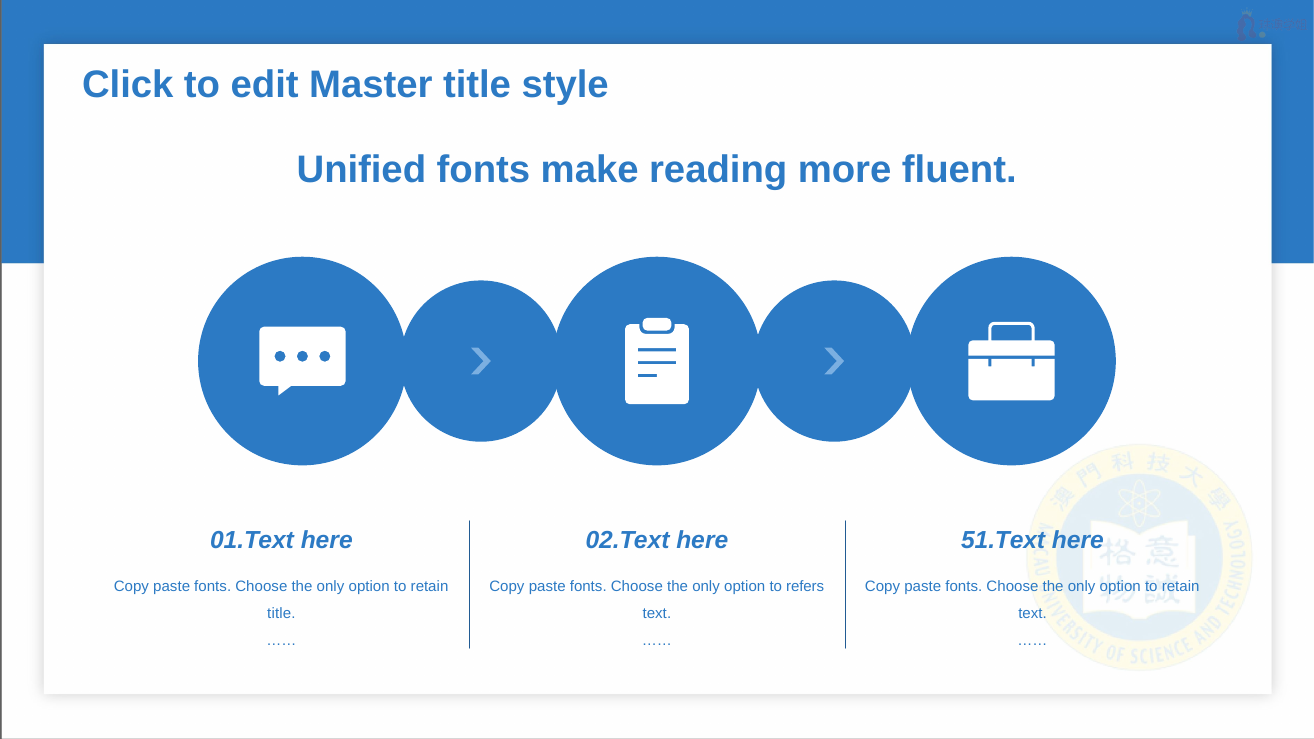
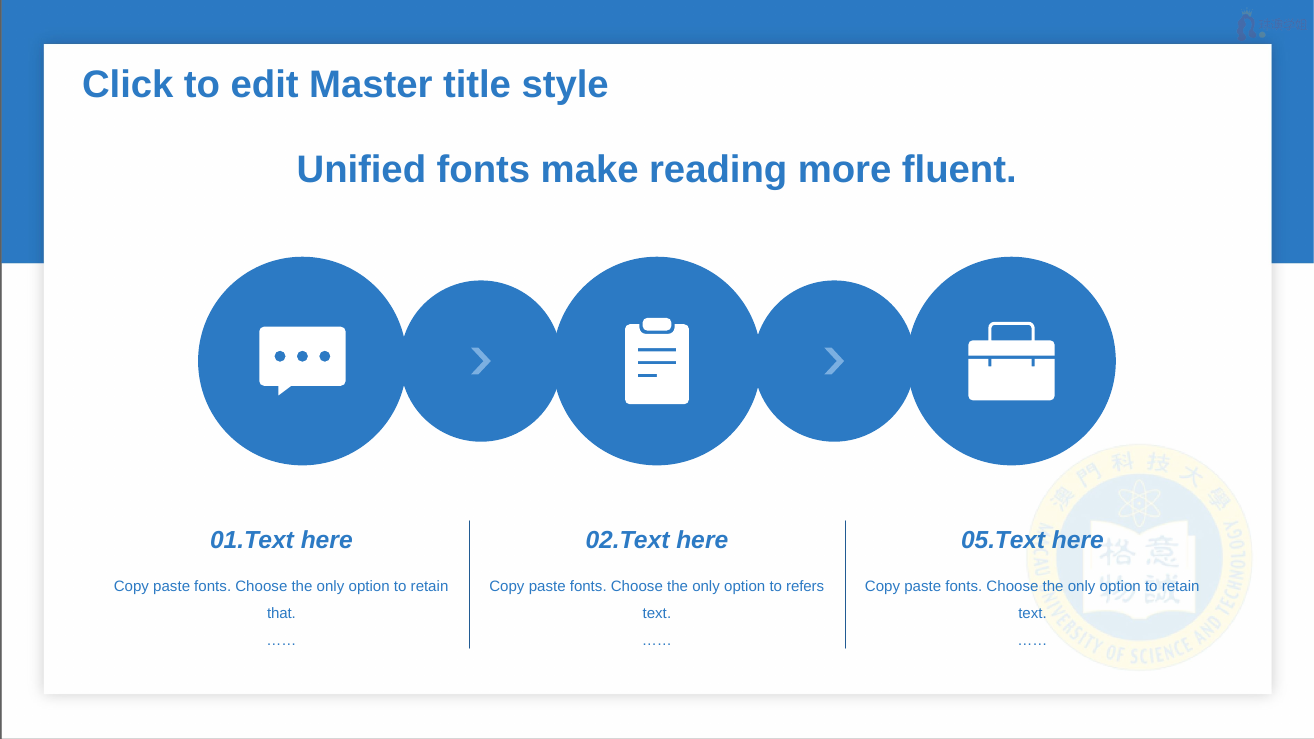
51.Text: 51.Text -> 05.Text
title at (281, 613): title -> that
